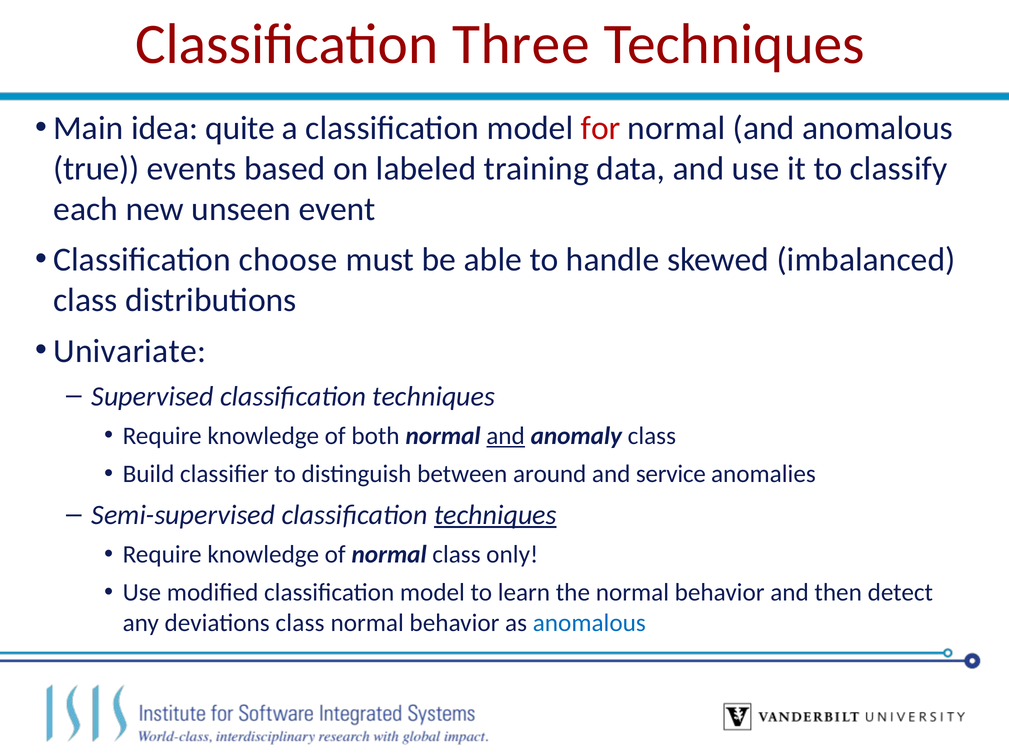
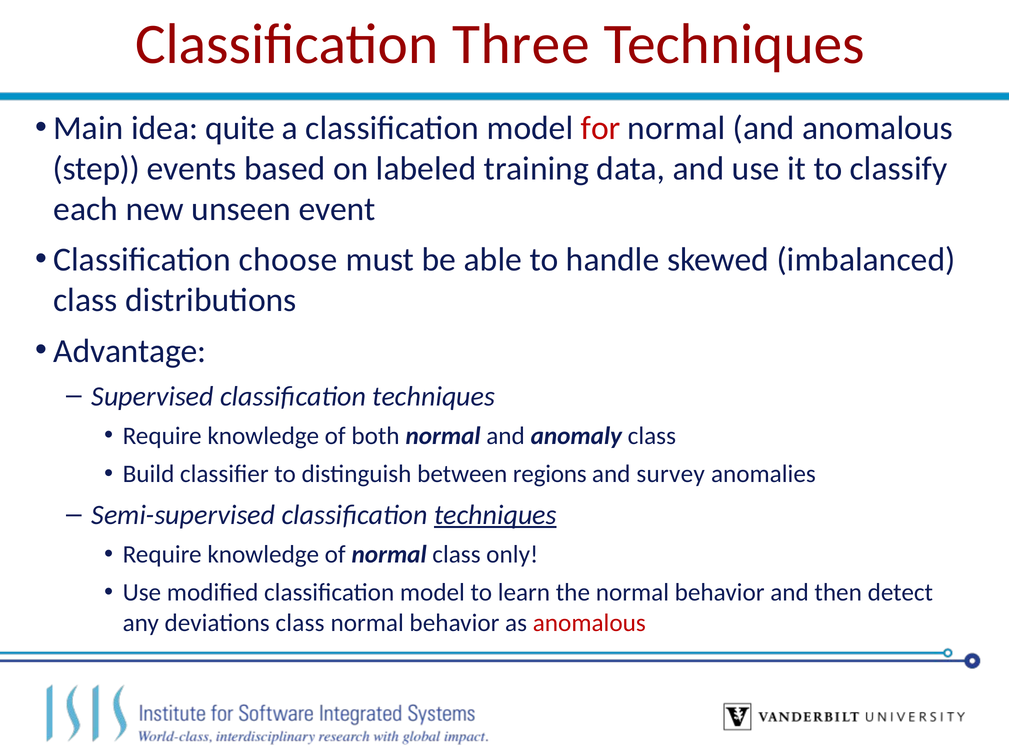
true: true -> step
Univariate: Univariate -> Advantage
and at (506, 436) underline: present -> none
around: around -> regions
service: service -> survey
anomalous at (589, 624) colour: blue -> red
